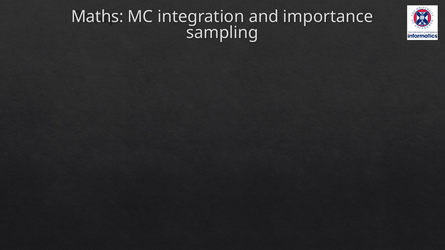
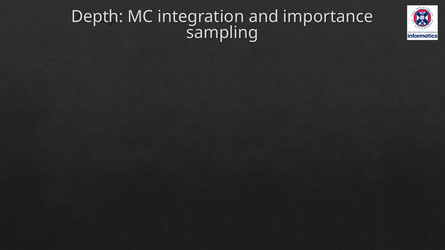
Maths: Maths -> Depth
